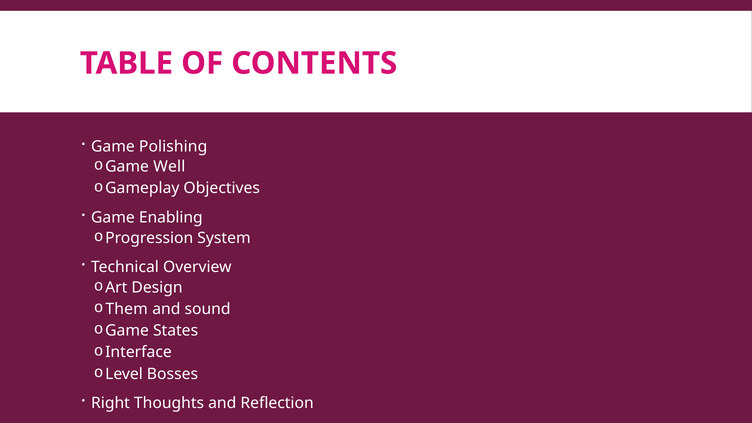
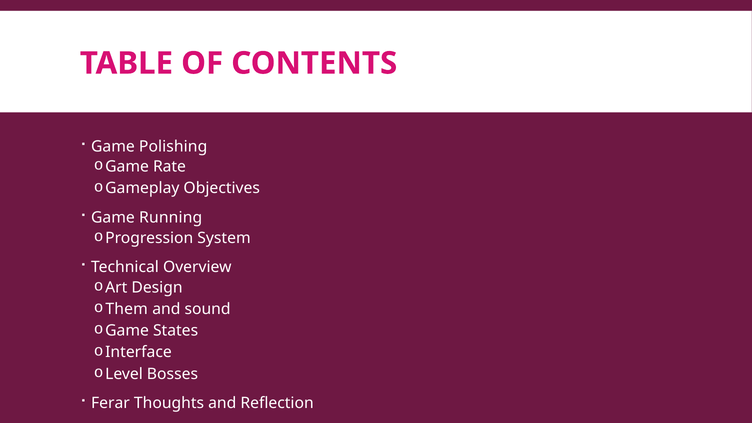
Well: Well -> Rate
Enabling: Enabling -> Running
Right: Right -> Ferar
